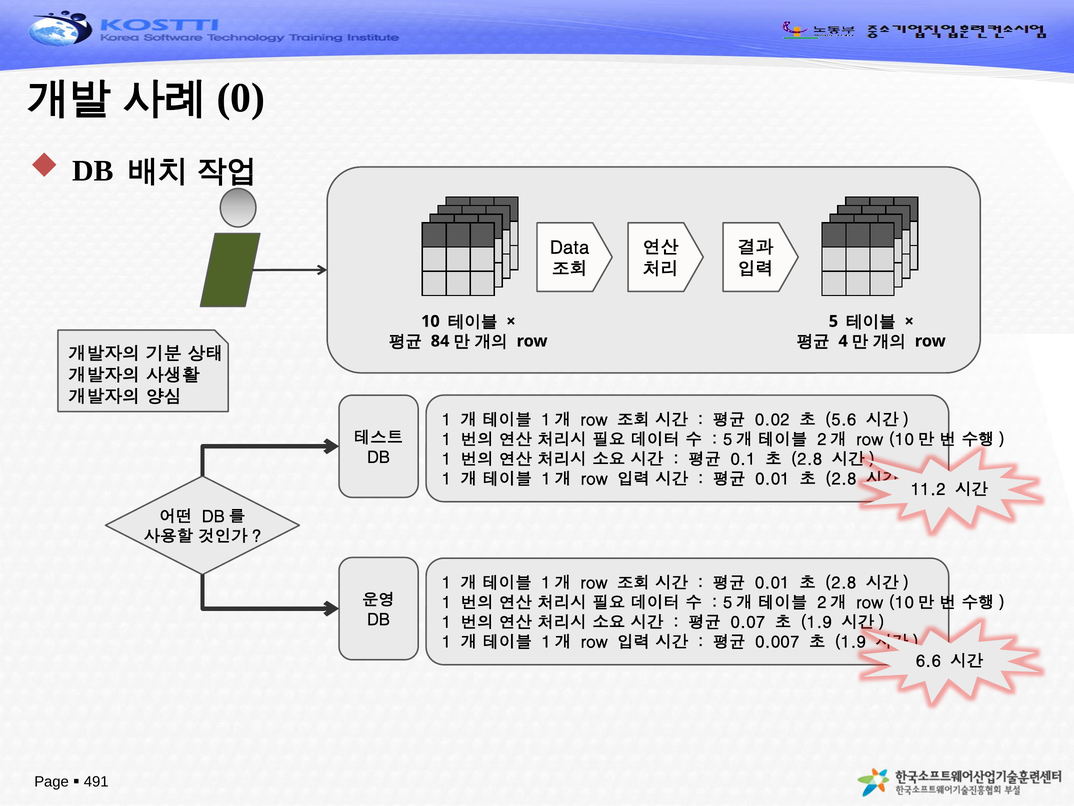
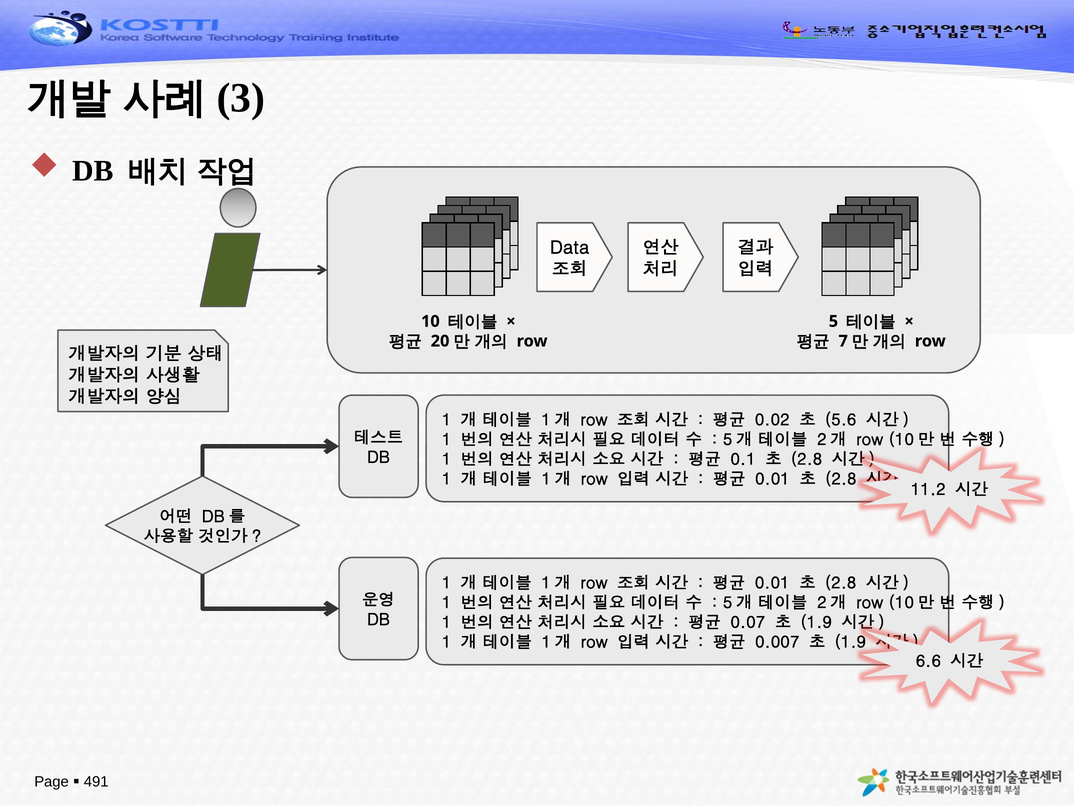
0: 0 -> 3
84: 84 -> 20
4: 4 -> 7
